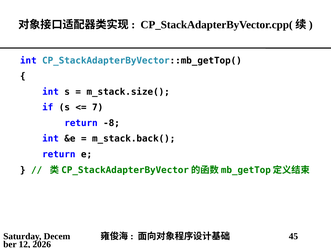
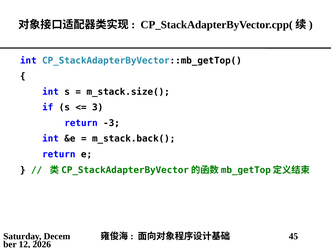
7: 7 -> 3
-8: -8 -> -3
